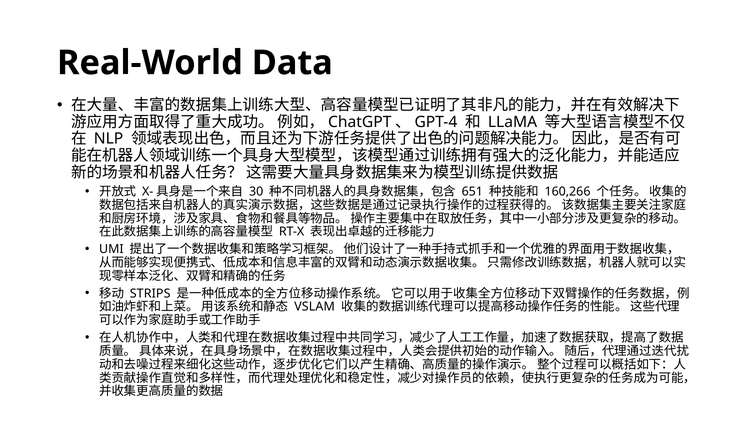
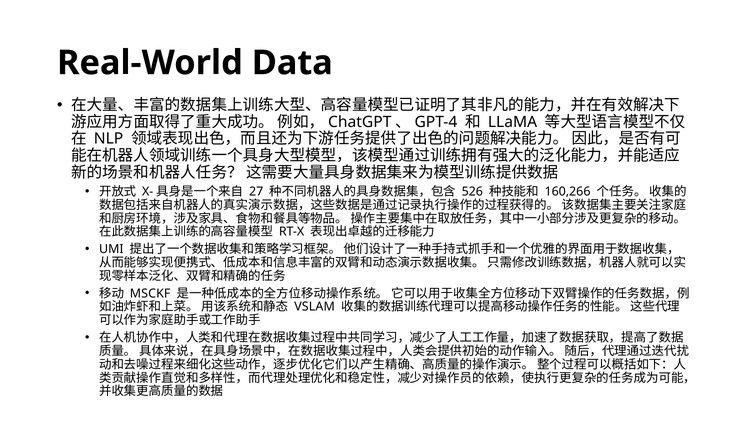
30: 30 -> 27
651: 651 -> 526
STRIPS: STRIPS -> MSCKF
